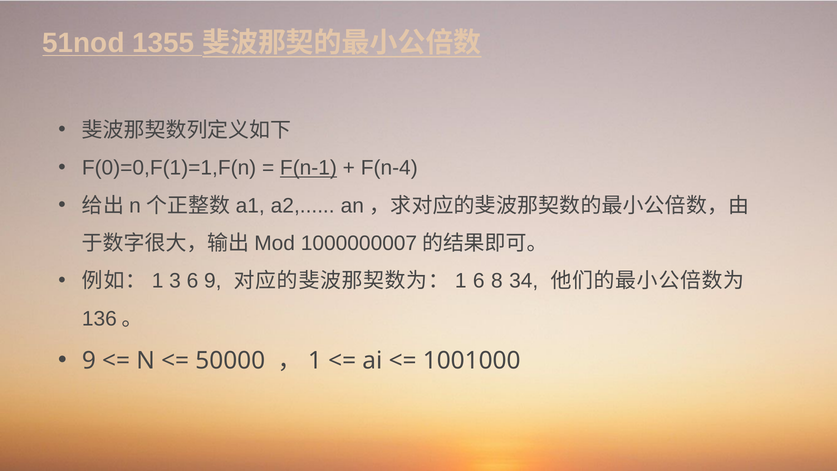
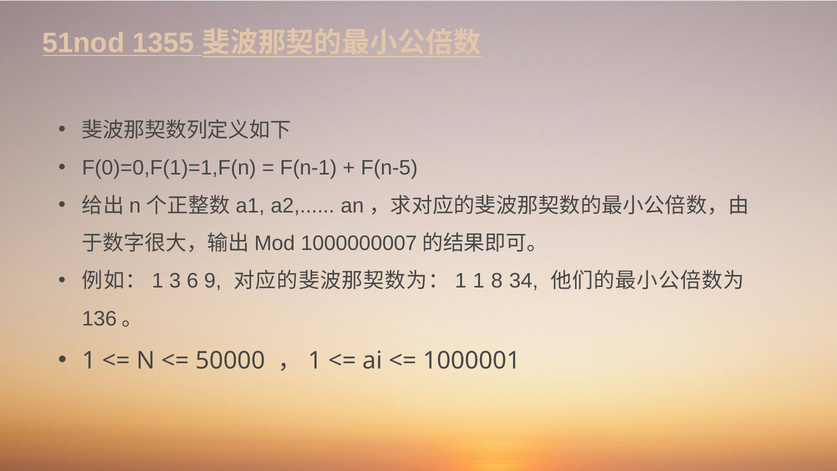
F(n-1 underline: present -> none
F(n-4: F(n-4 -> F(n-5
6 at (479, 281): 6 -> 1
9 at (89, 361): 9 -> 1
1001000: 1001000 -> 1000001
